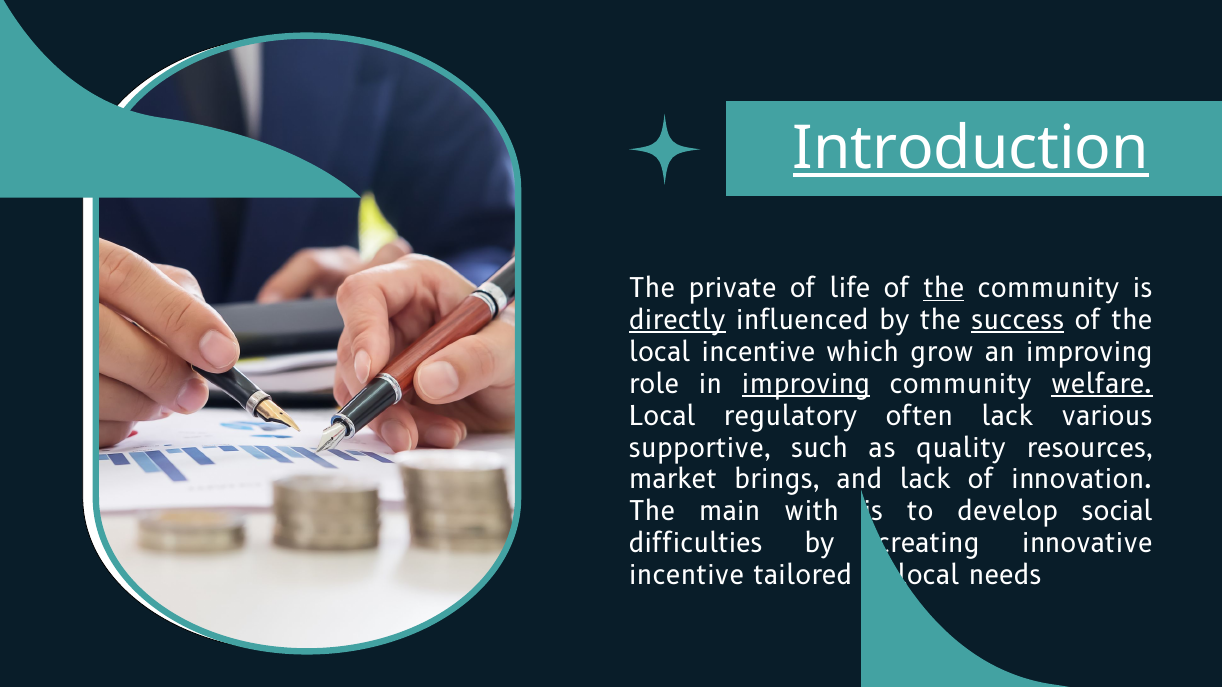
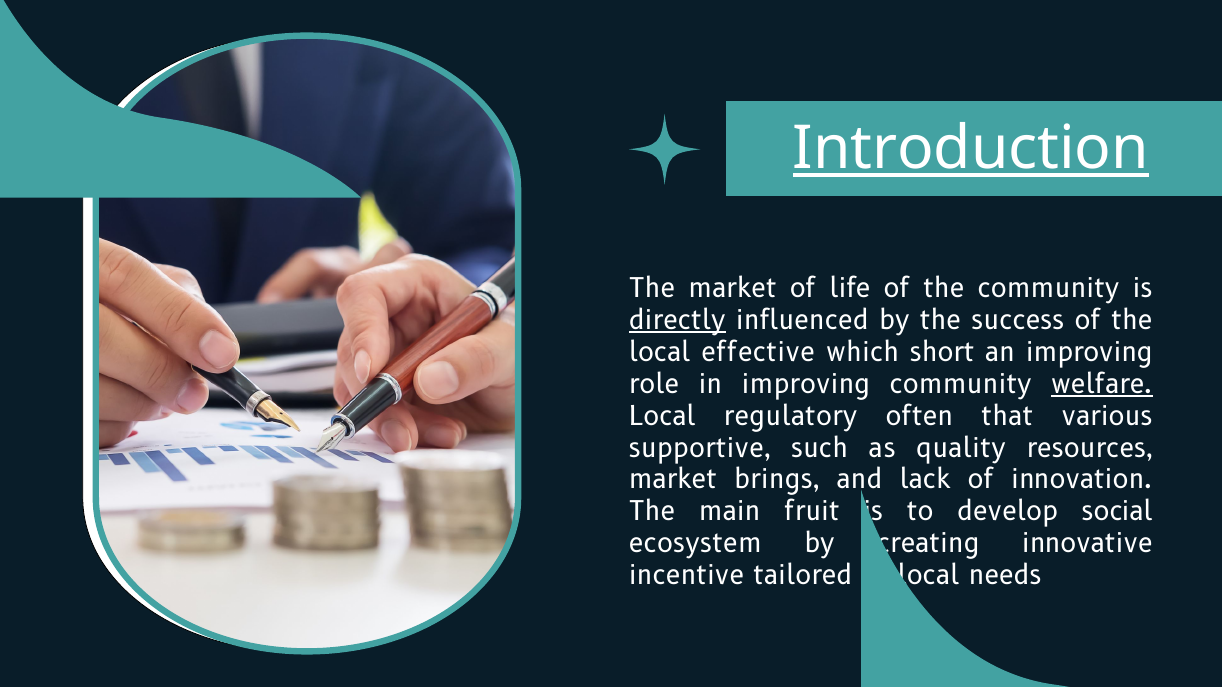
The private: private -> market
the at (944, 289) underline: present -> none
success underline: present -> none
local incentive: incentive -> effective
grow: grow -> short
improving at (806, 385) underline: present -> none
often lack: lack -> that
with: with -> fruit
difficulties: difficulties -> ecosystem
